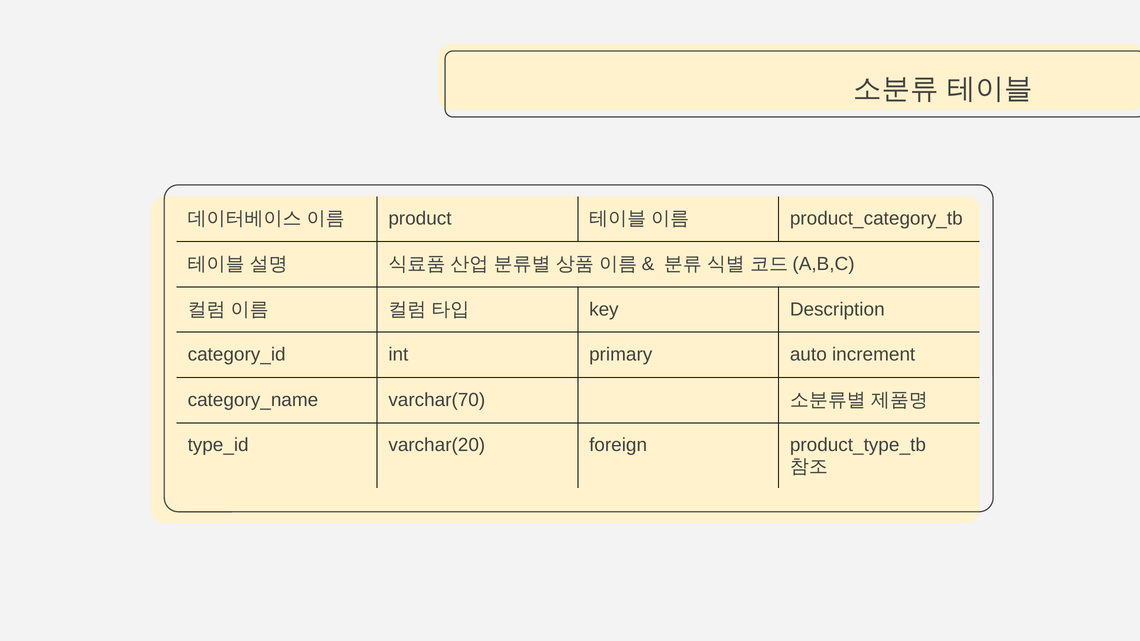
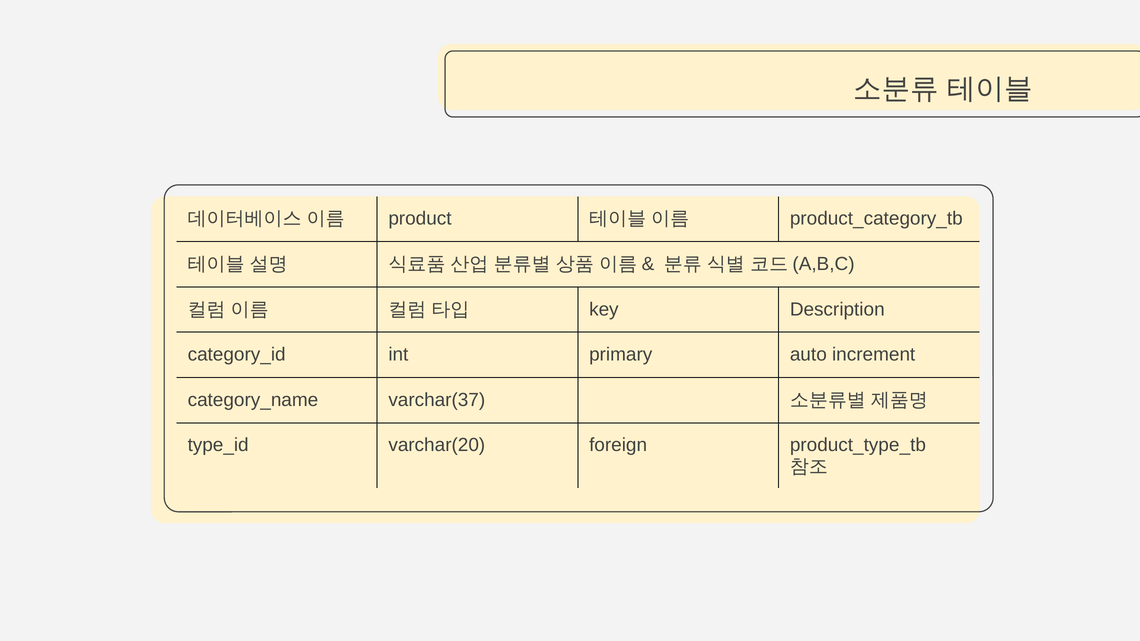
varchar(70: varchar(70 -> varchar(37
